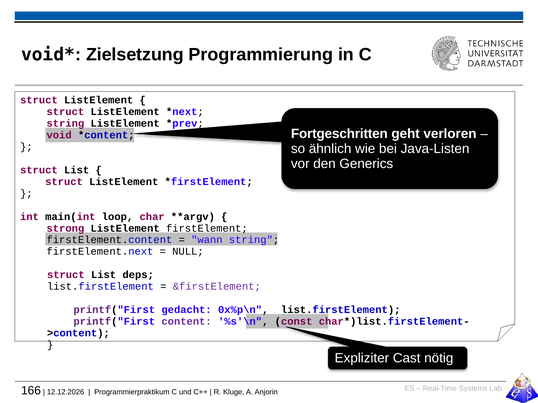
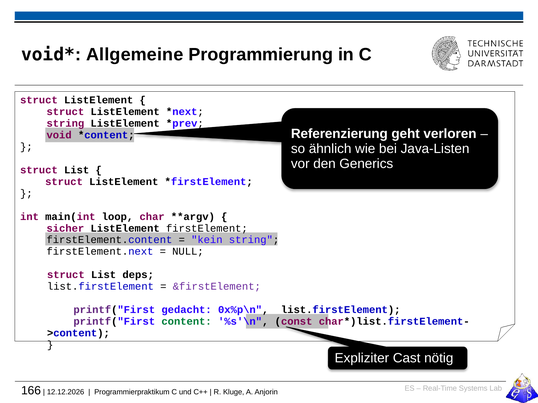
Zielsetzung: Zielsetzung -> Allgemeine
Fortgeschritten: Fortgeschritten -> Referenzierung
strong: strong -> sicher
wann: wann -> kein
content colour: purple -> green
